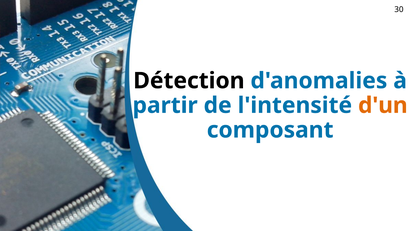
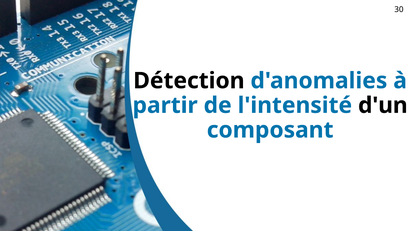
d'un colour: orange -> black
